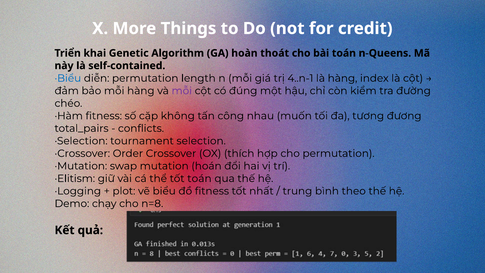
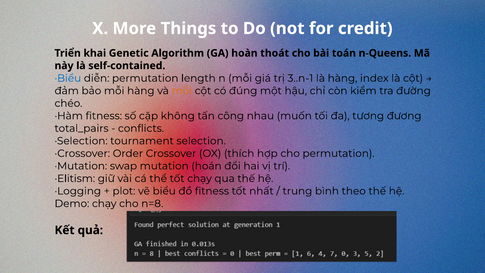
4..n-1: 4..n-1 -> 3..n-1
mỗi at (182, 91) colour: purple -> orange
tốt toán: toán -> chạy
